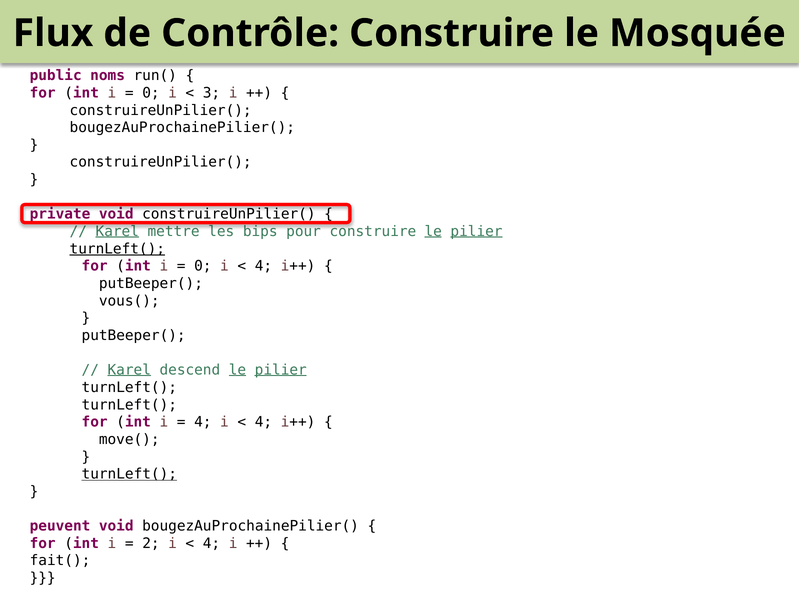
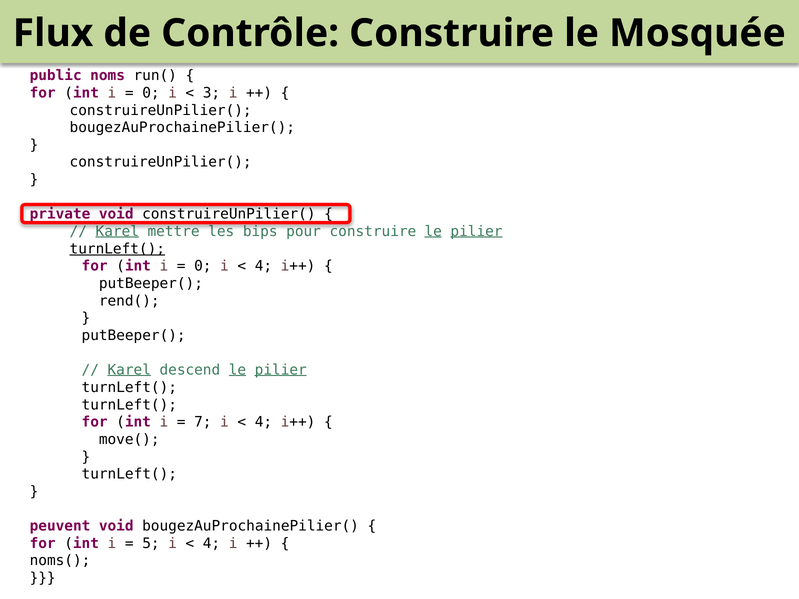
vous(: vous( -> rend(
4 at (203, 422): 4 -> 7
turnLeft( at (129, 474) underline: present -> none
2: 2 -> 5
fait(: fait( -> noms(
